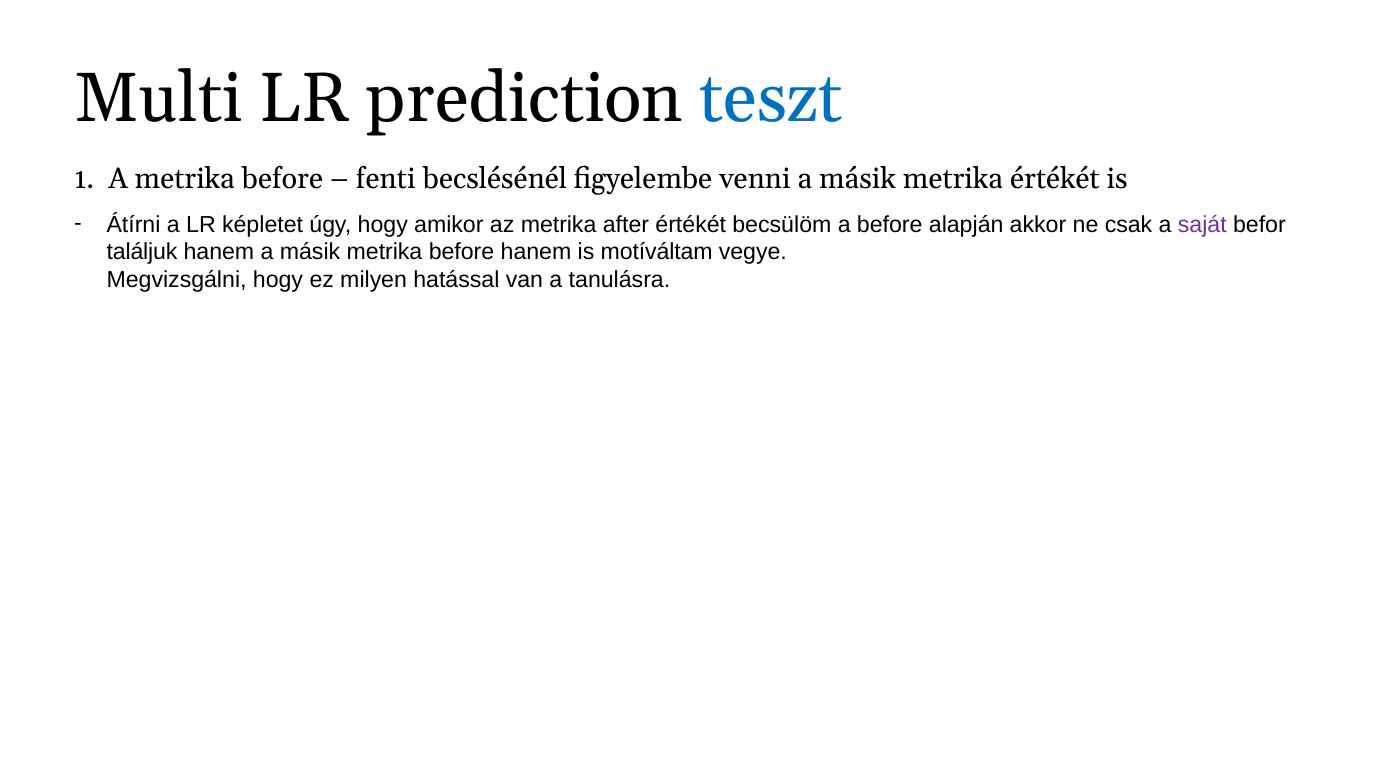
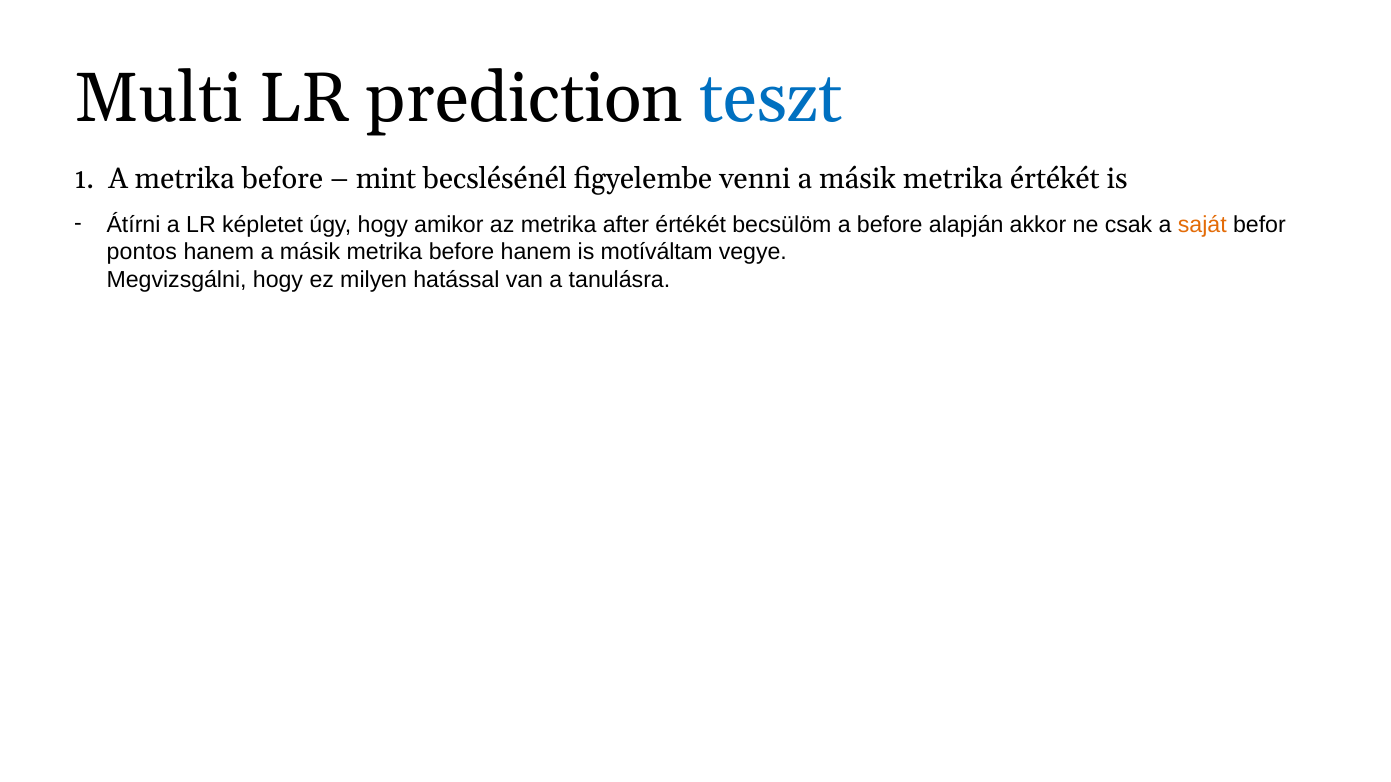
fenti: fenti -> mint
saját colour: purple -> orange
találjuk: találjuk -> pontos
